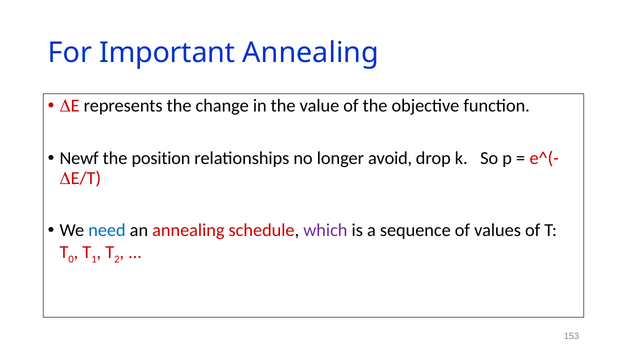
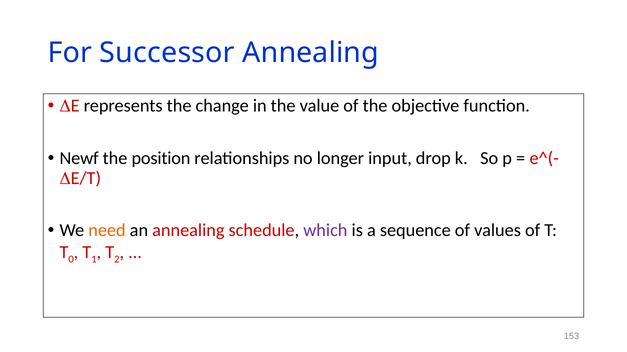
Important: Important -> Successor
avoid: avoid -> input
need colour: blue -> orange
